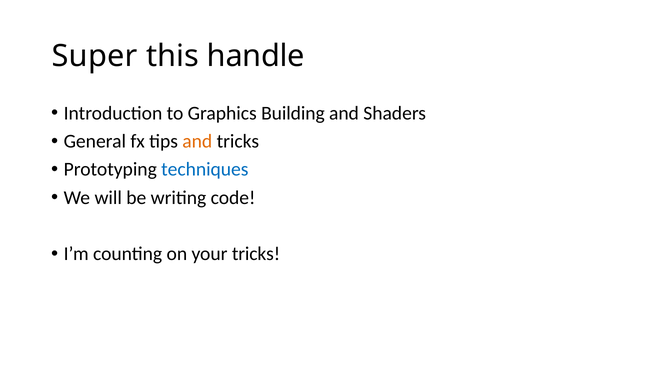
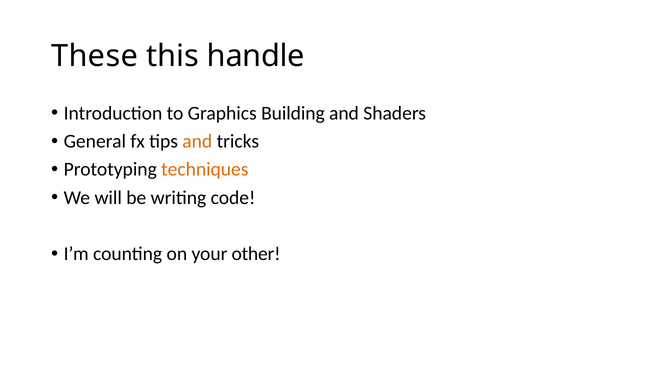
Super: Super -> These
techniques colour: blue -> orange
your tricks: tricks -> other
